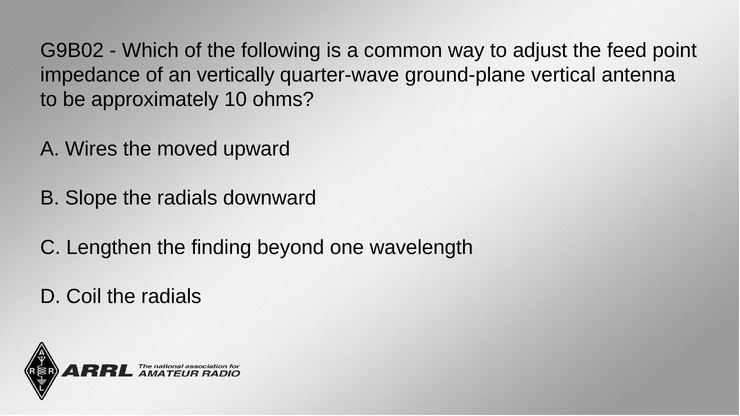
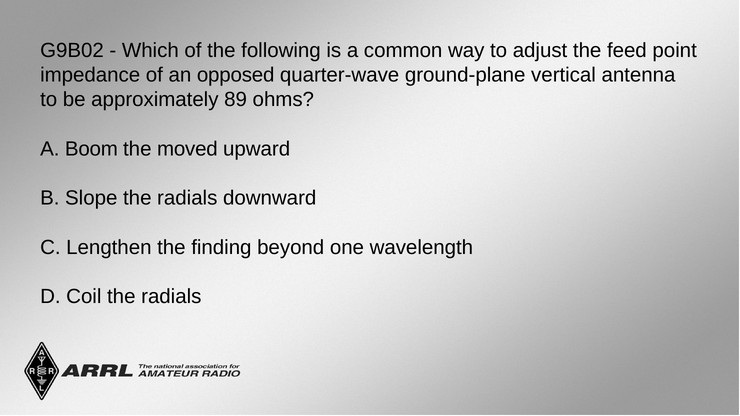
vertically: vertically -> opposed
10: 10 -> 89
Wires: Wires -> Boom
